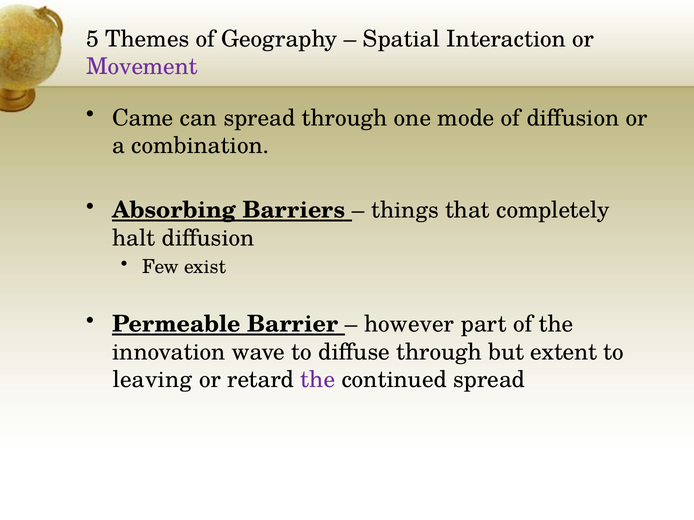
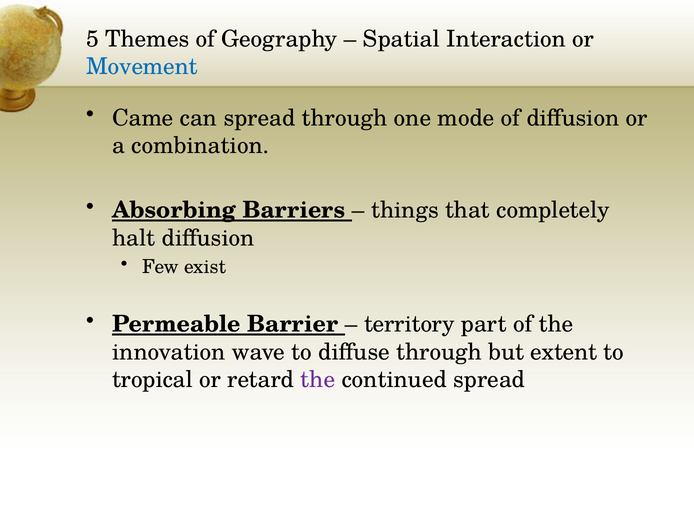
Movement colour: purple -> blue
however: however -> territory
leaving: leaving -> tropical
